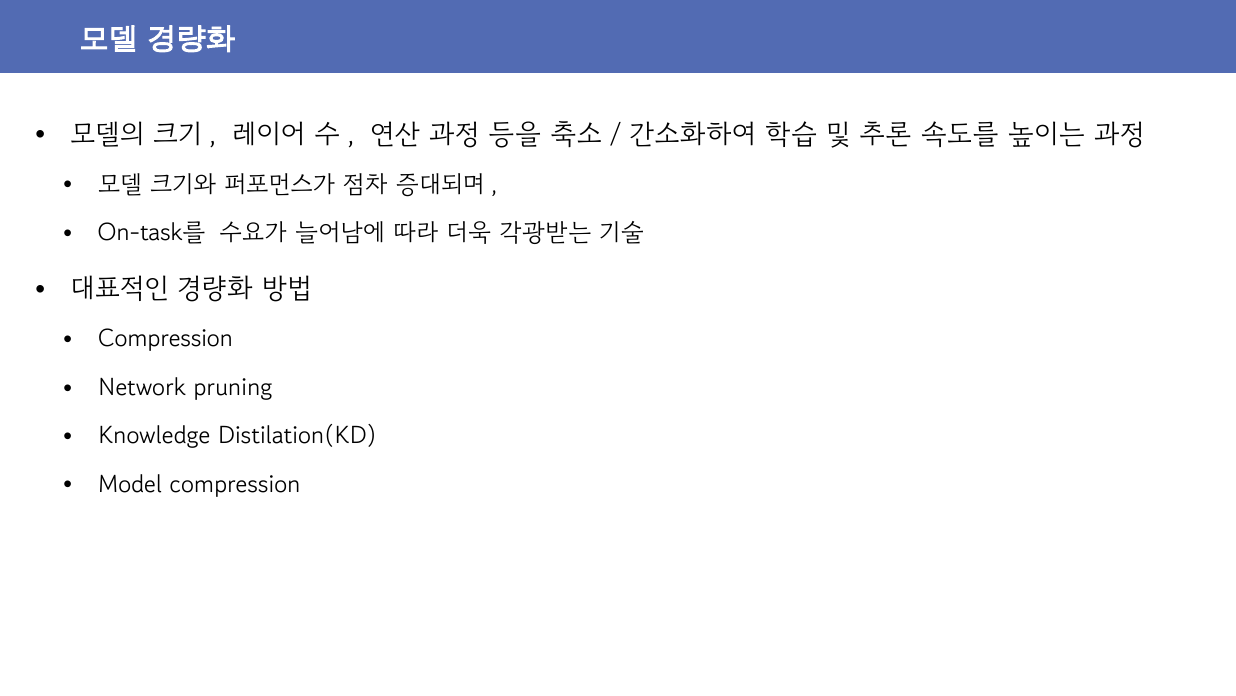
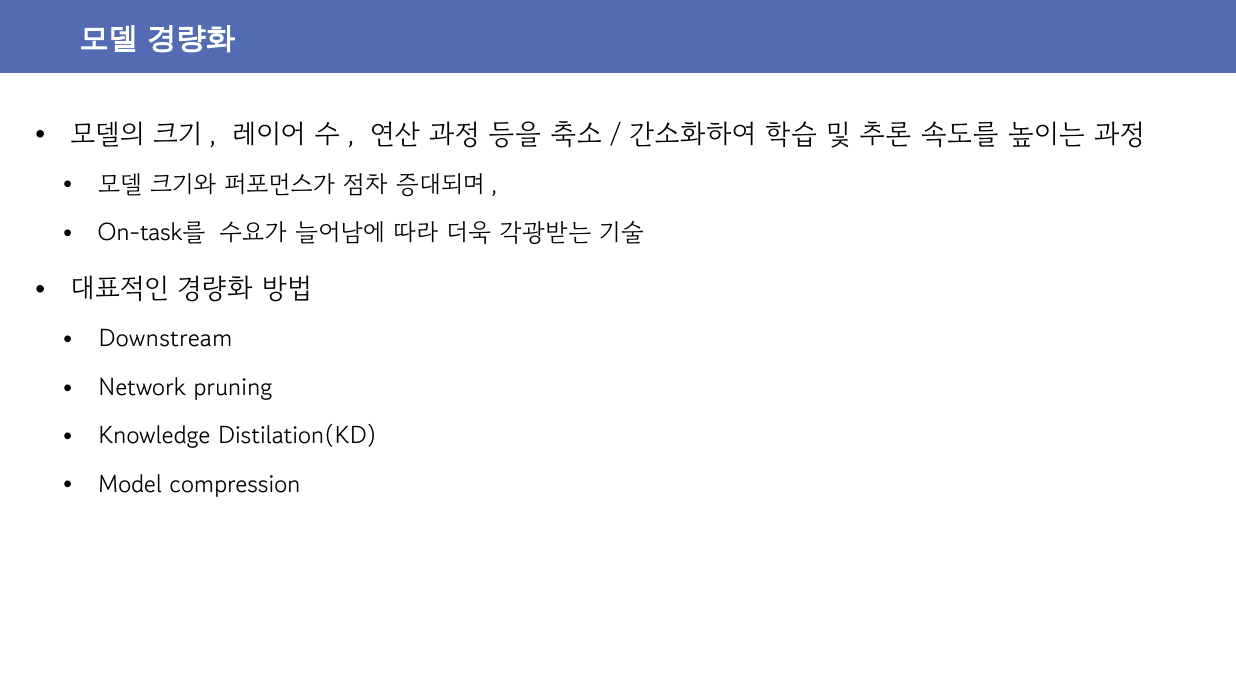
Compression at (166, 341): Compression -> Downstream
